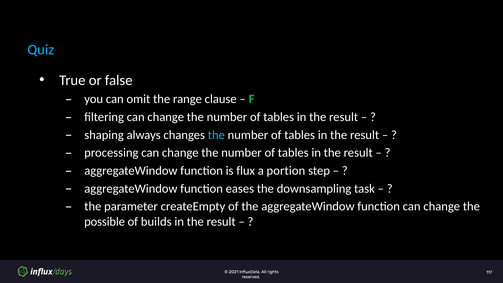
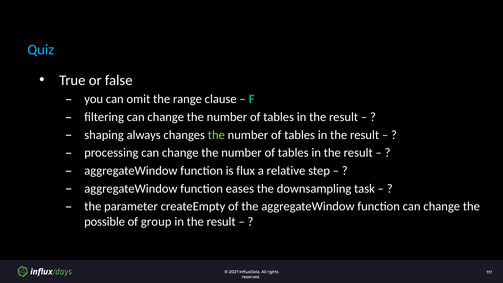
the at (216, 135) colour: light blue -> light green
portion: portion -> relative
builds: builds -> group
